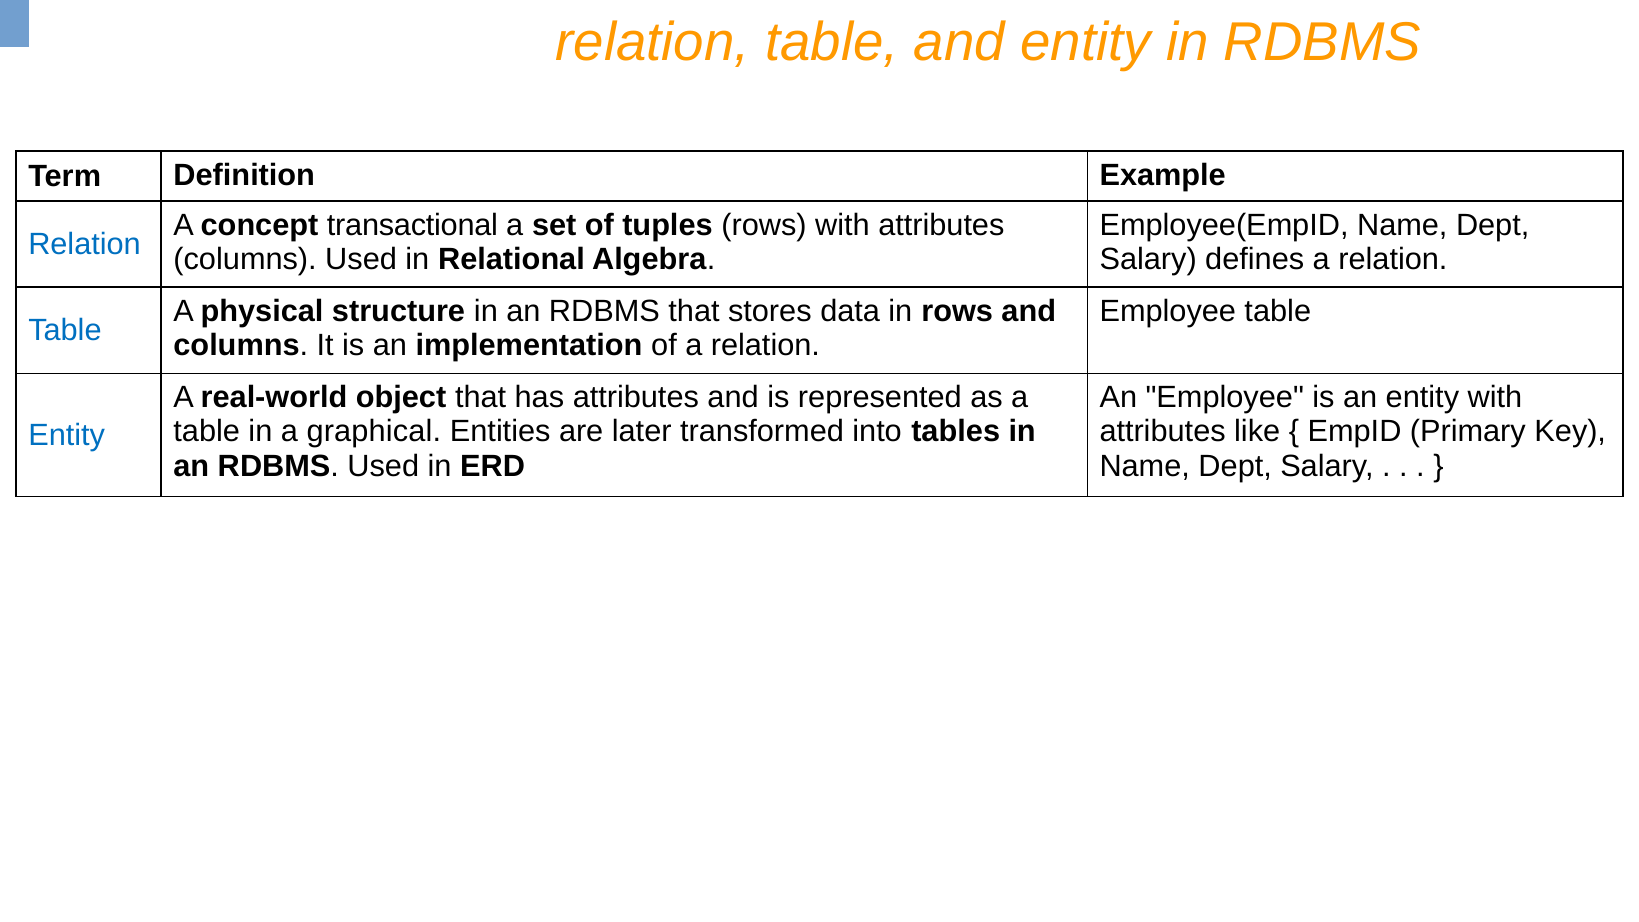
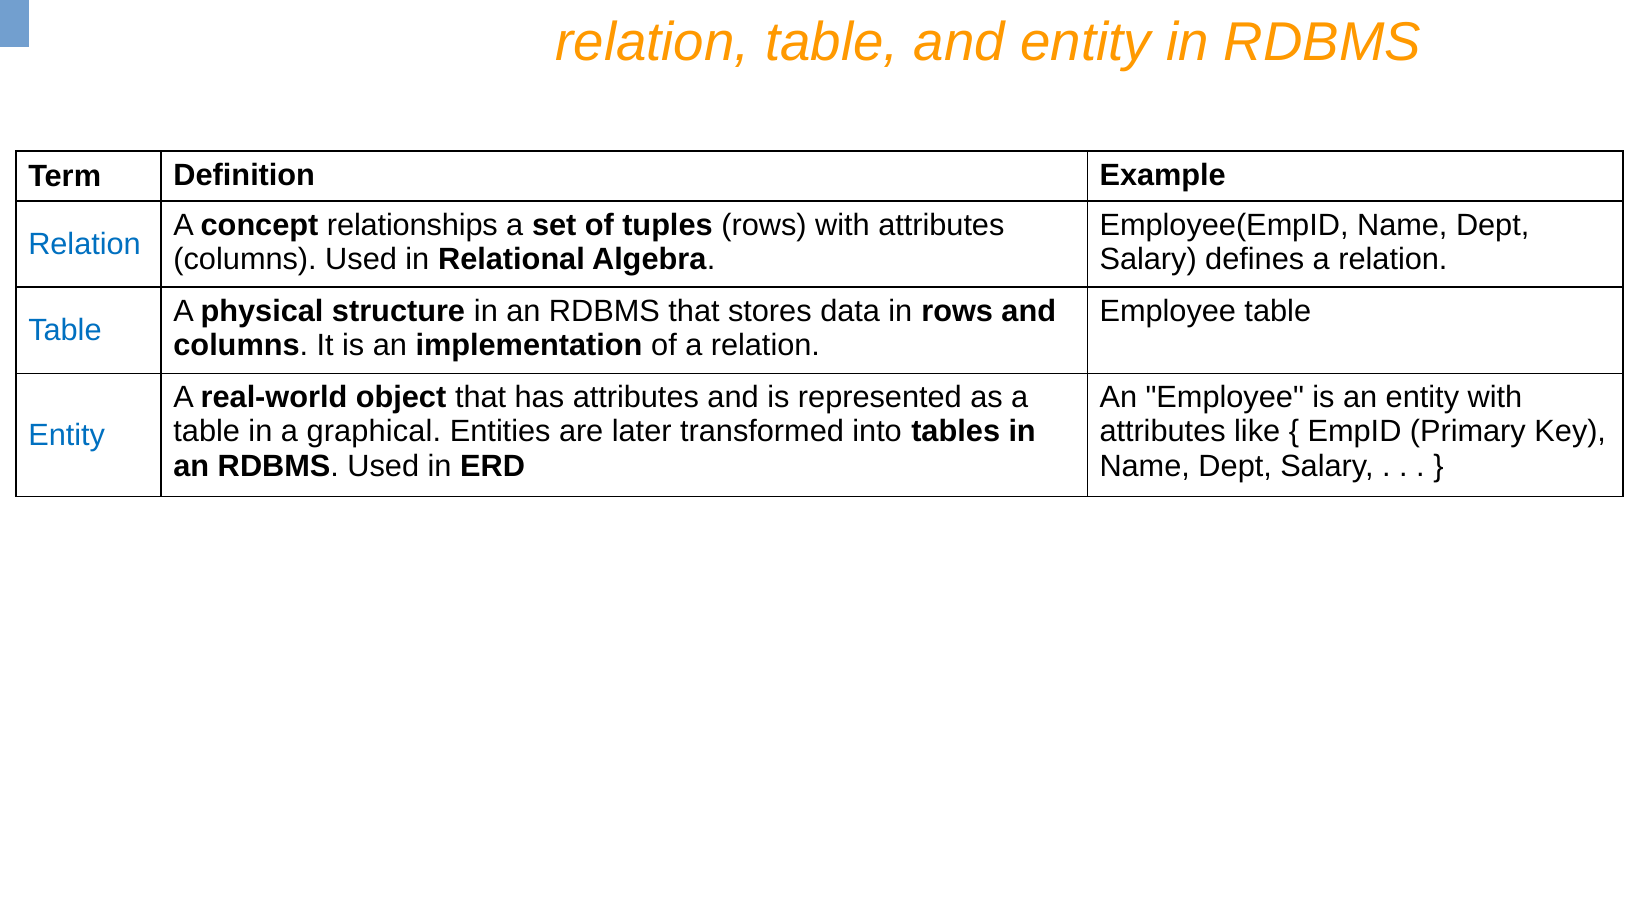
transactional: transactional -> relationships
